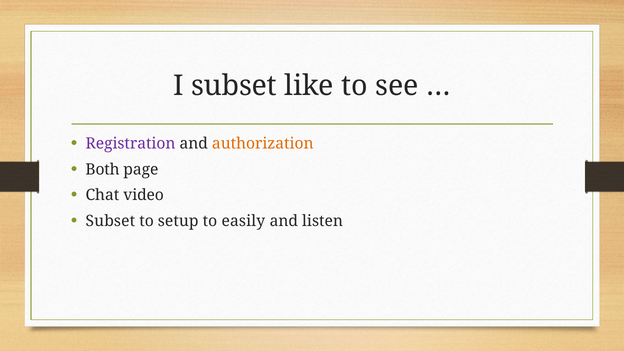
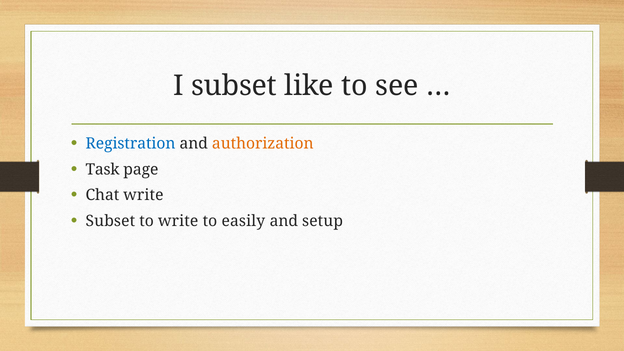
Registration colour: purple -> blue
Both: Both -> Task
Chat video: video -> write
to setup: setup -> write
listen: listen -> setup
